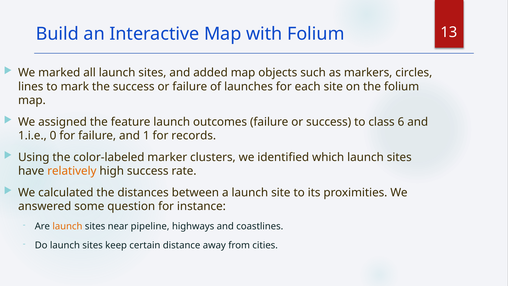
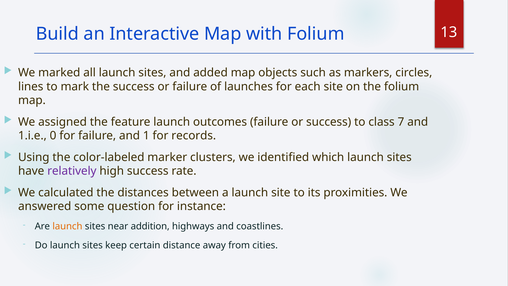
6: 6 -> 7
relatively colour: orange -> purple
pipeline: pipeline -> addition
